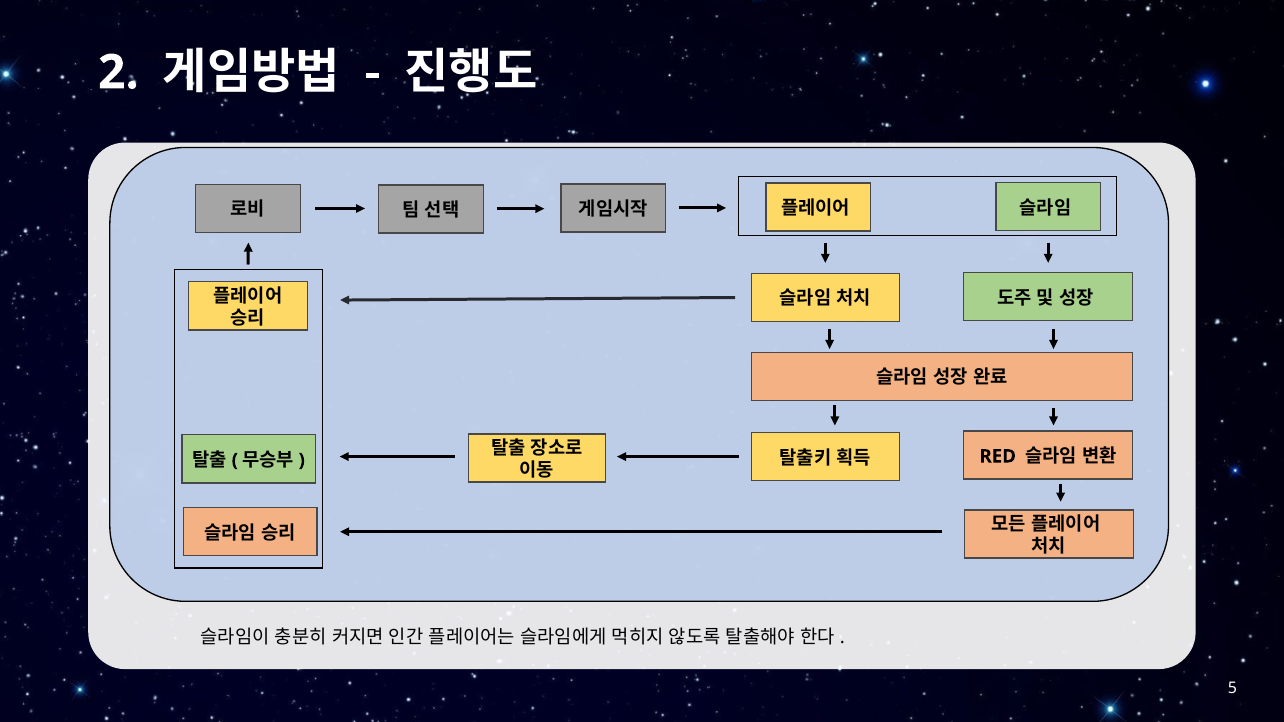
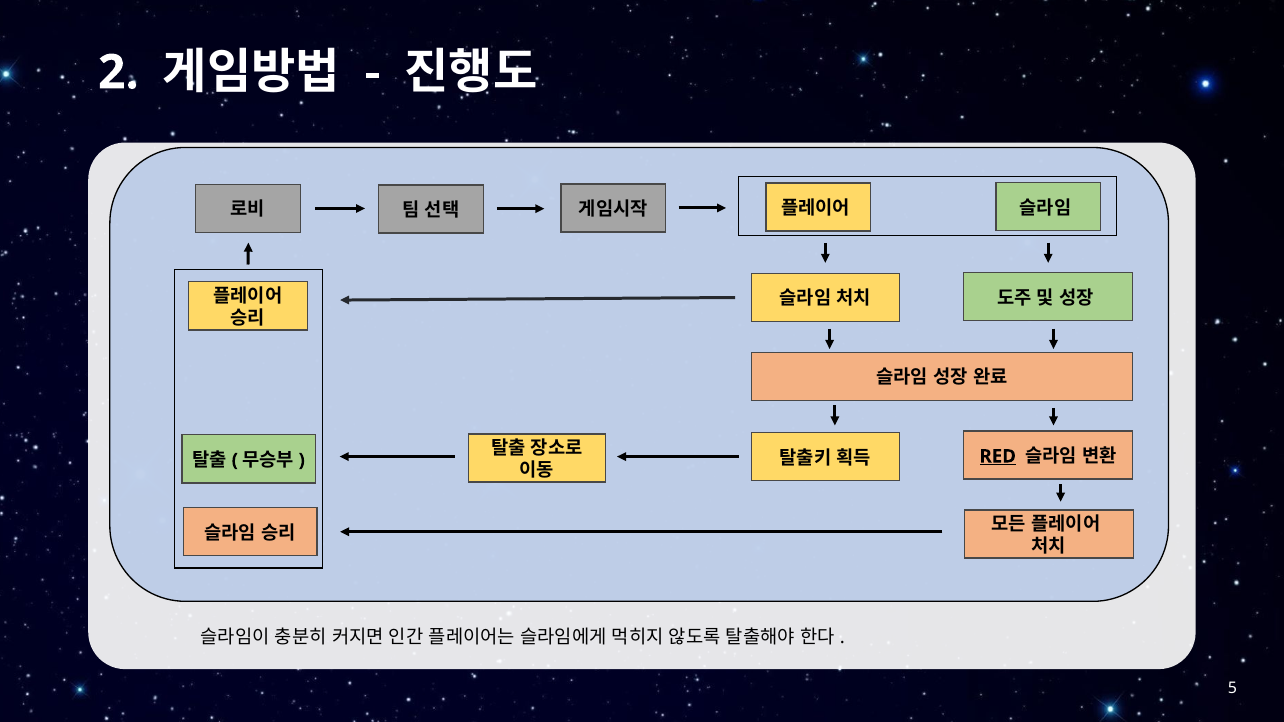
RED underline: none -> present
